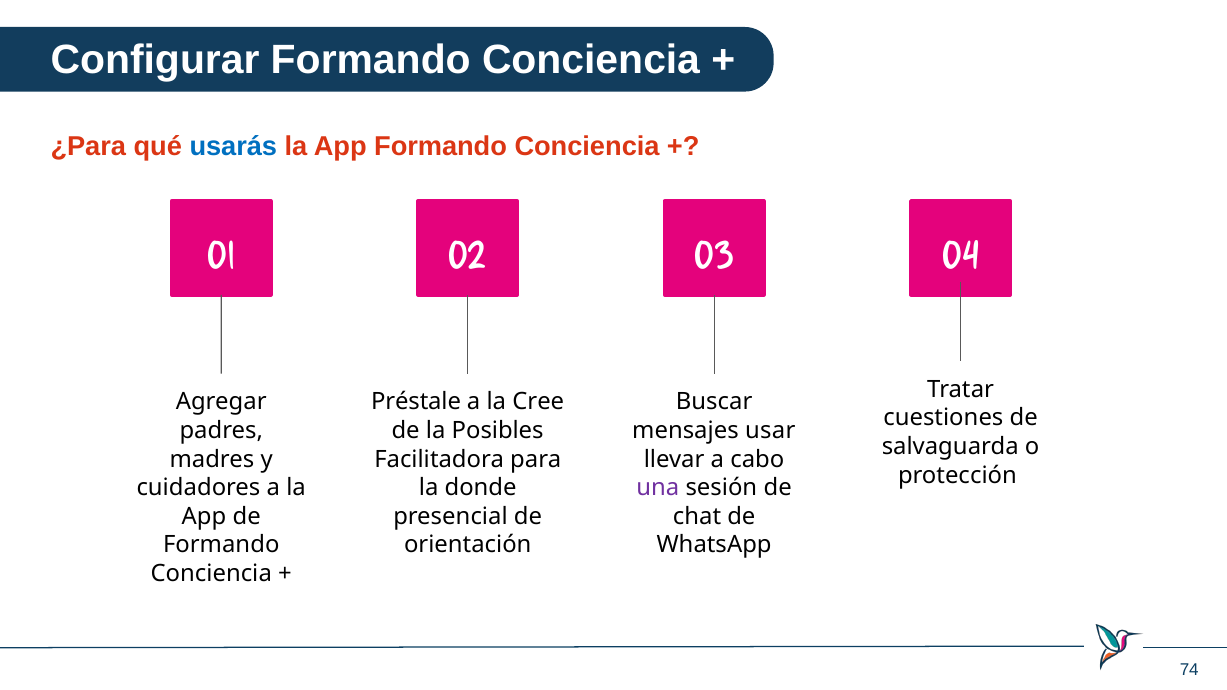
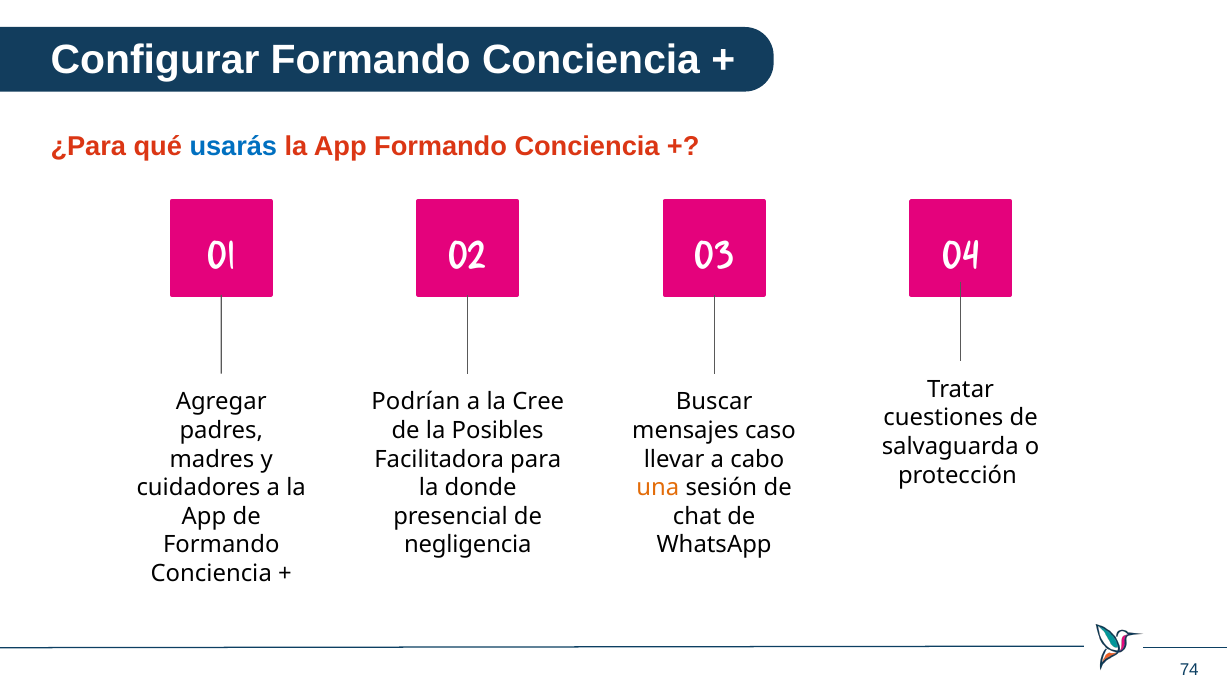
Préstale: Préstale -> Podrían
usar: usar -> caso
una colour: purple -> orange
orientación: orientación -> negligencia
